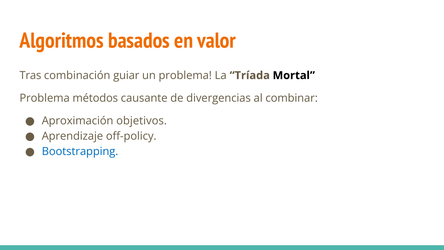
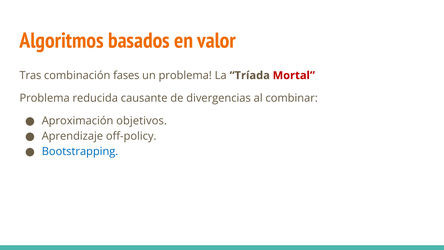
guiar: guiar -> fases
Mortal colour: black -> red
métodos: métodos -> reducida
